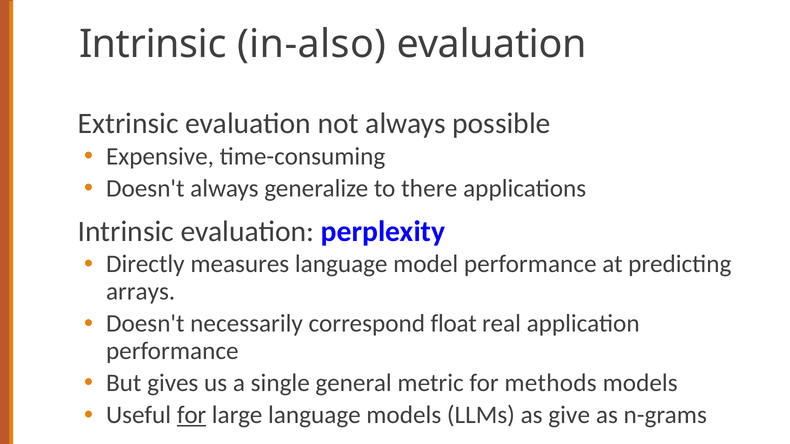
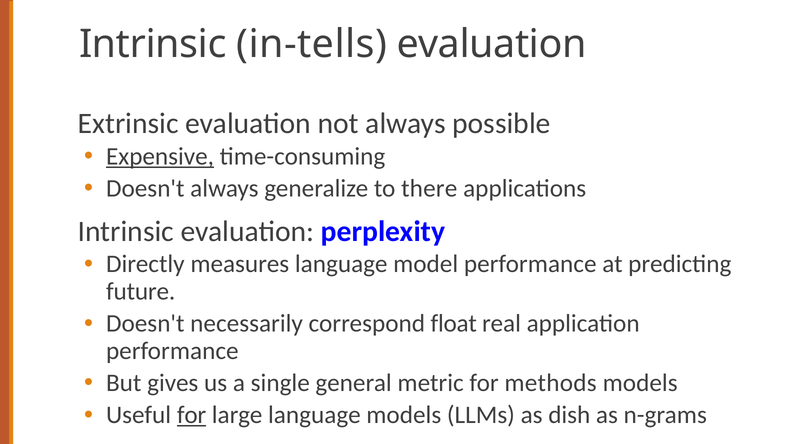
in-also: in-also -> in-tells
Expensive underline: none -> present
arrays: arrays -> future
give: give -> dish
